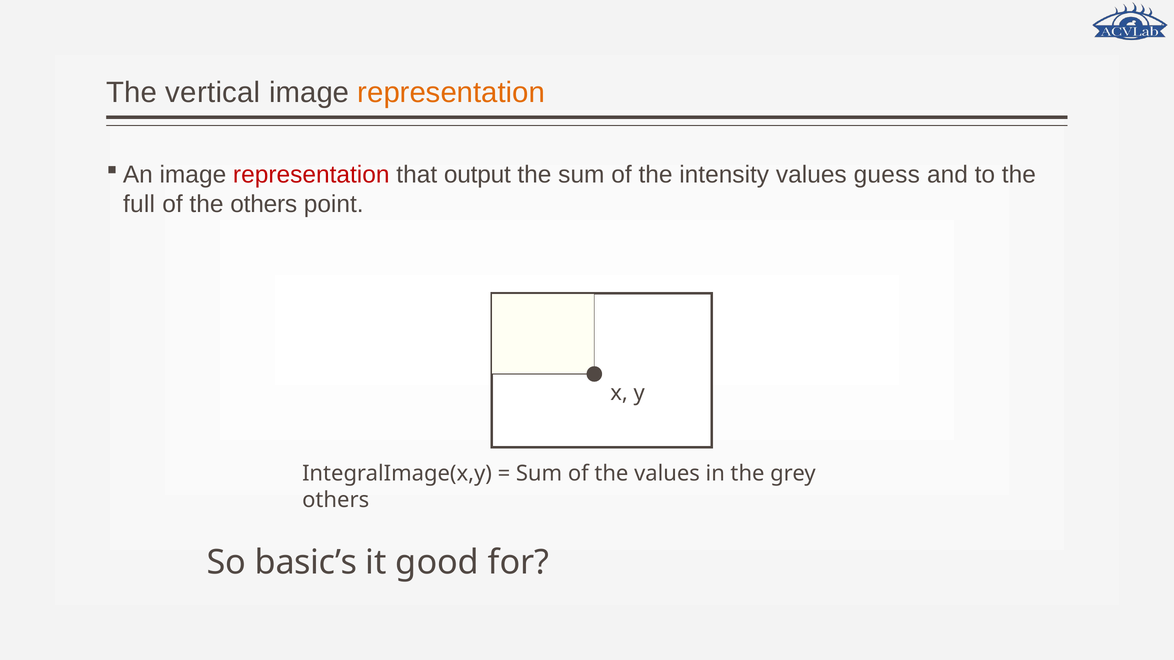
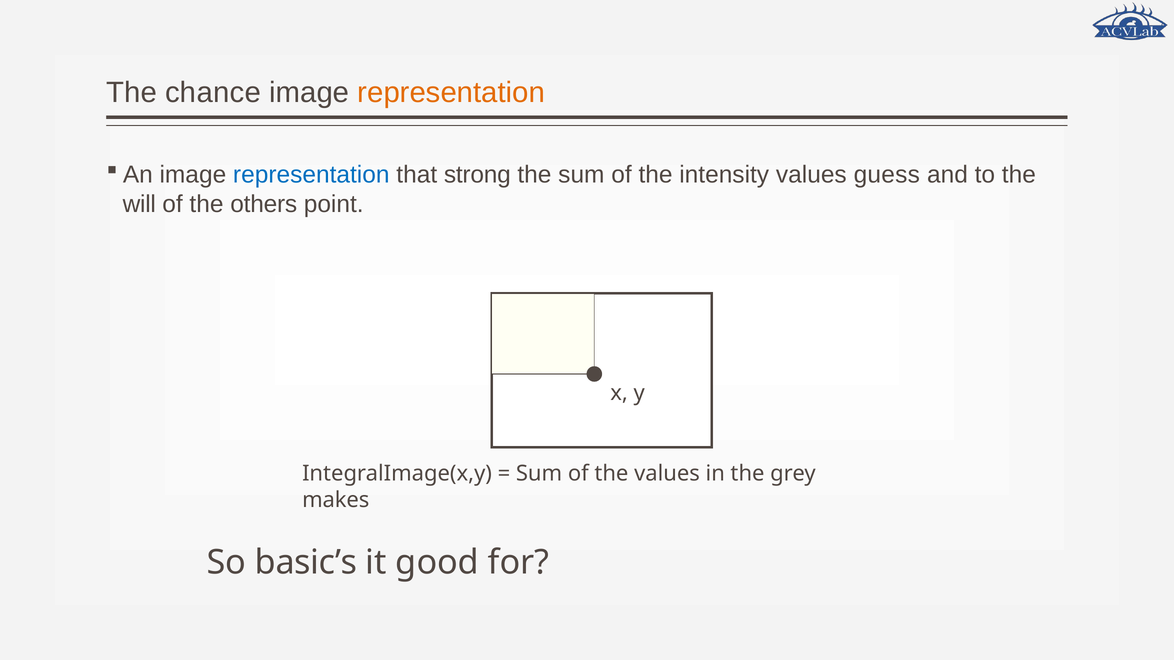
vertical: vertical -> chance
representation at (311, 175) colour: red -> blue
output: output -> strong
full: full -> will
others at (336, 500): others -> makes
